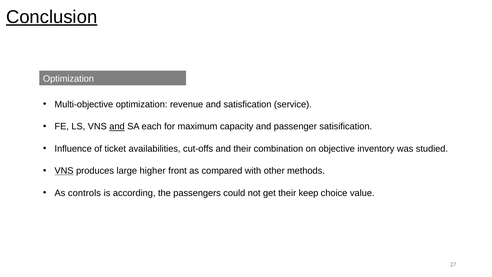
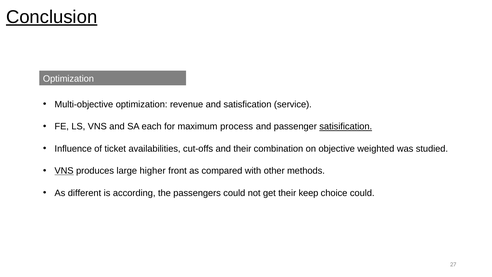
and at (117, 126) underline: present -> none
capacity: capacity -> process
satisification underline: none -> present
inventory: inventory -> weighted
controls: controls -> different
choice value: value -> could
